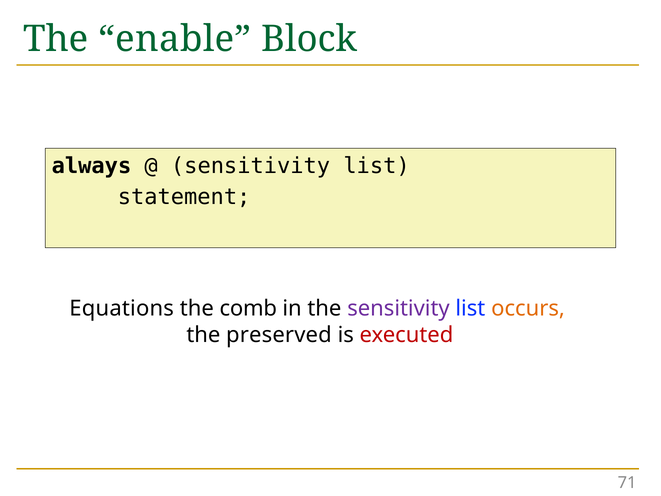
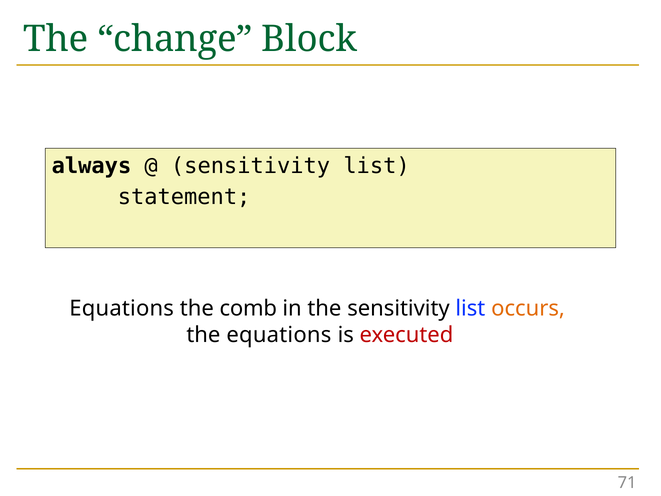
enable: enable -> change
sensitivity at (398, 308) colour: purple -> black
the preserved: preserved -> equations
